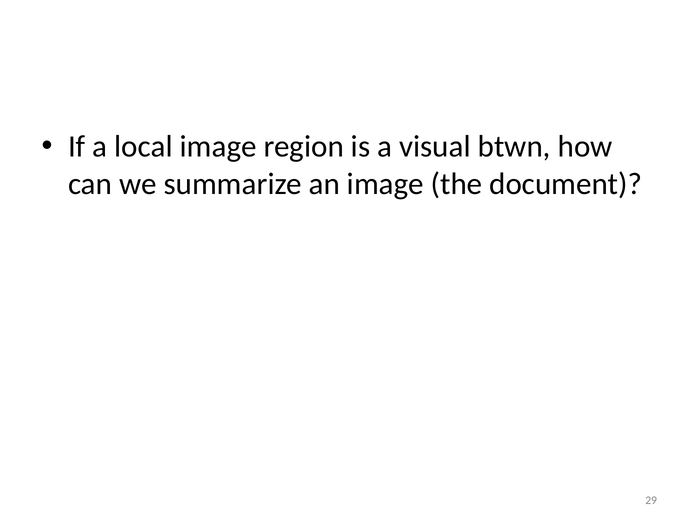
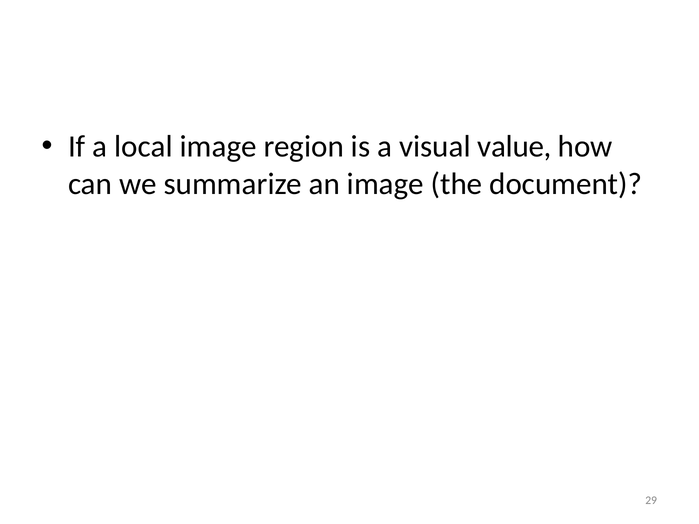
btwn: btwn -> value
